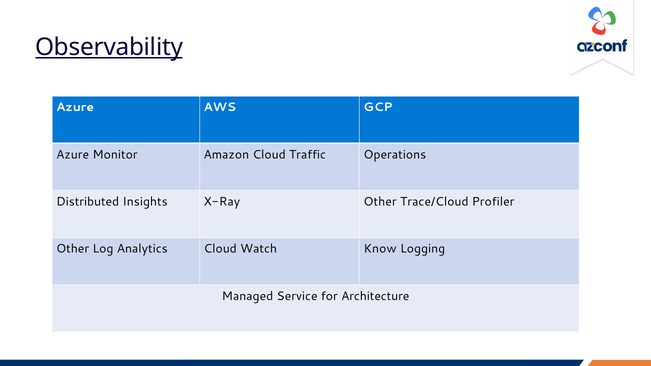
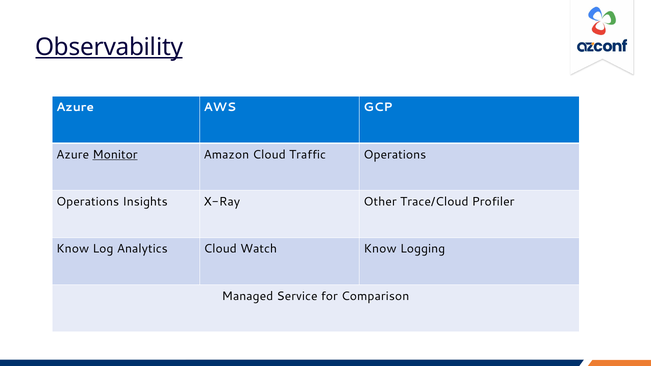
Monitor underline: none -> present
Distributed at (88, 202): Distributed -> Operations
Other at (73, 249): Other -> Know
Architecture: Architecture -> Comparison
